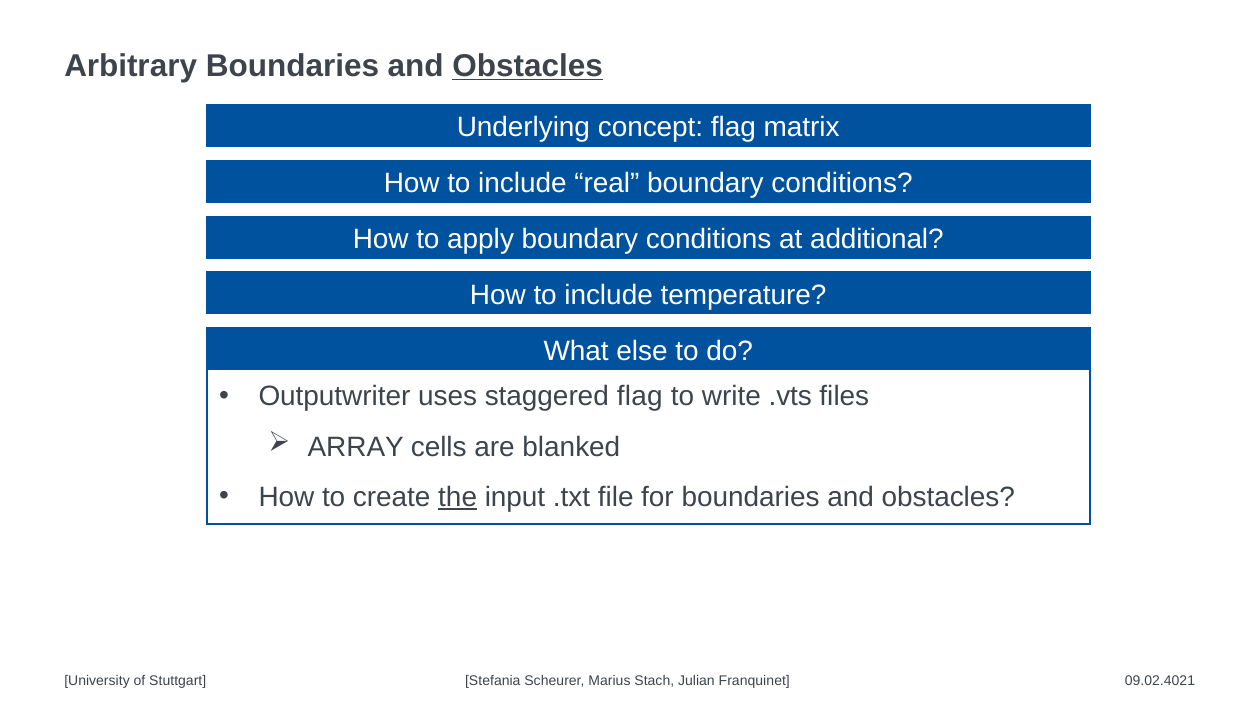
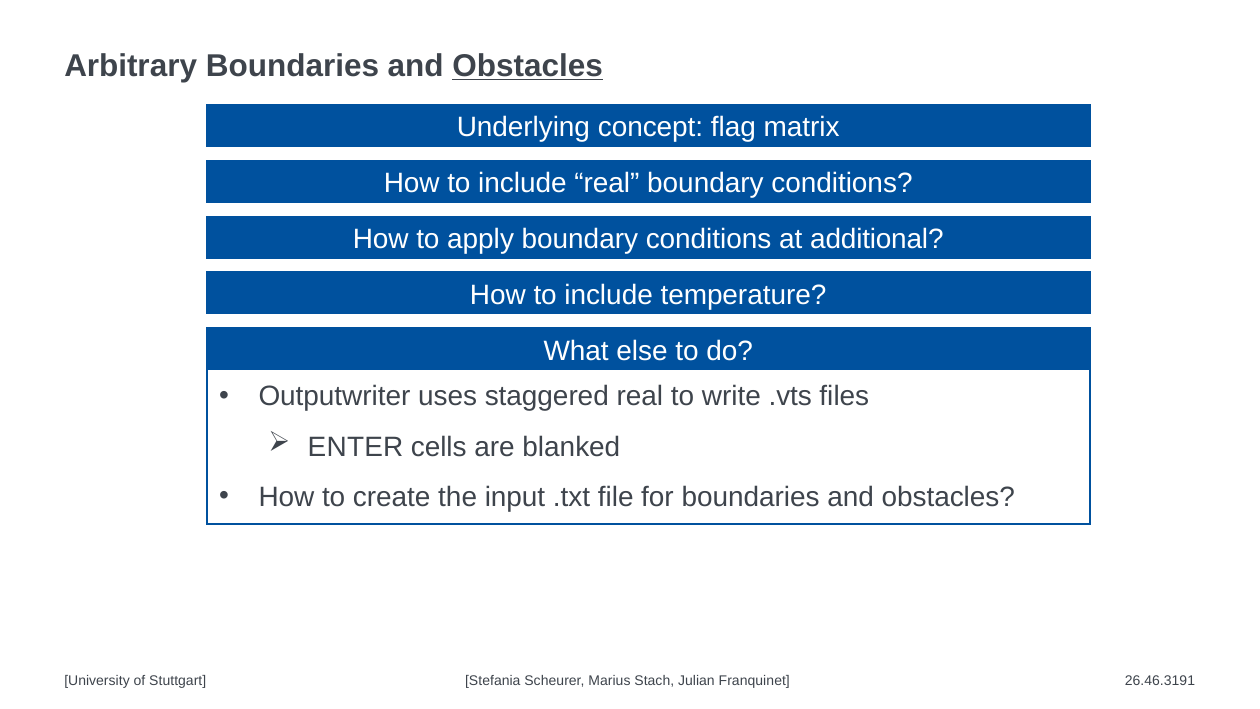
staggered flag: flag -> real
ARRAY: ARRAY -> ENTER
the underline: present -> none
09.02.4021: 09.02.4021 -> 26.46.3191
